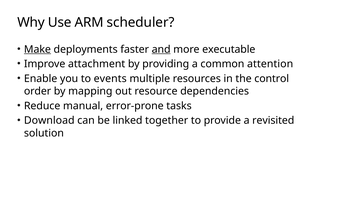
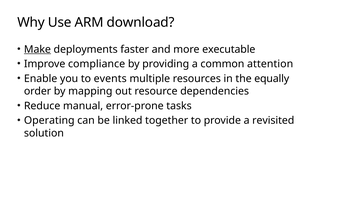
scheduler: scheduler -> download
and underline: present -> none
attachment: attachment -> compliance
control: control -> equally
Download: Download -> Operating
